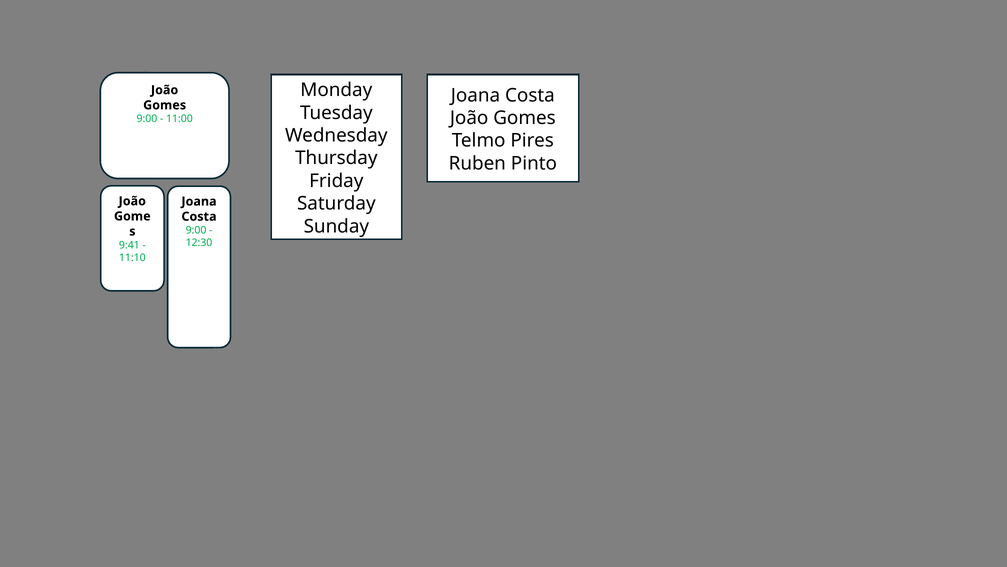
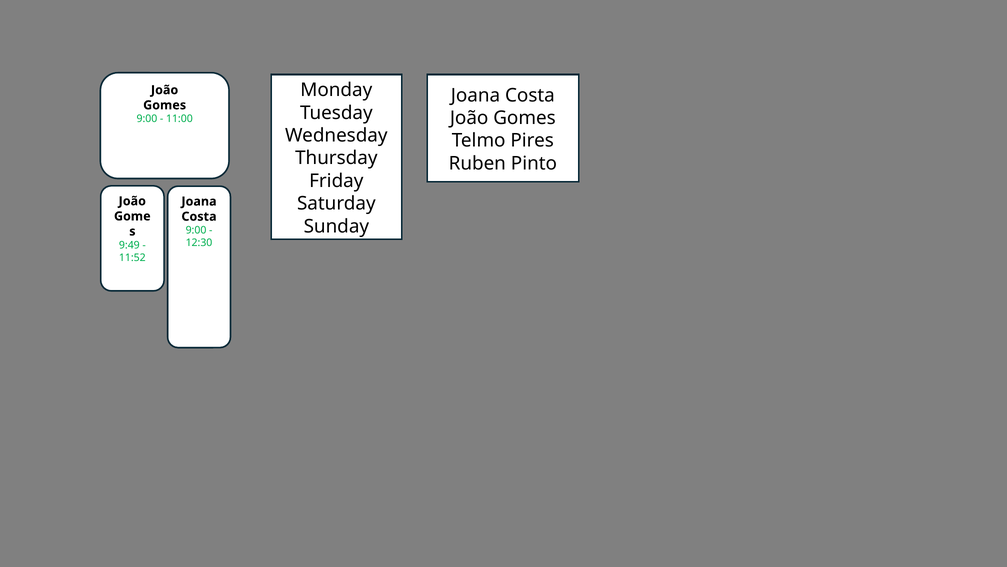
9:41: 9:41 -> 9:49
11:10: 11:10 -> 11:52
